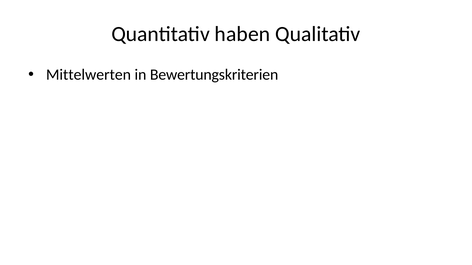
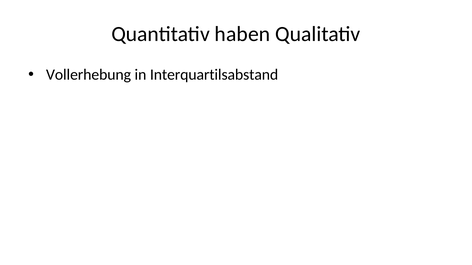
Mittelwerten: Mittelwerten -> Vollerhebung
Bewertungskriterien: Bewertungskriterien -> Interquartilsabstand
